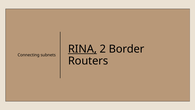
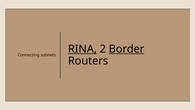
Border underline: none -> present
